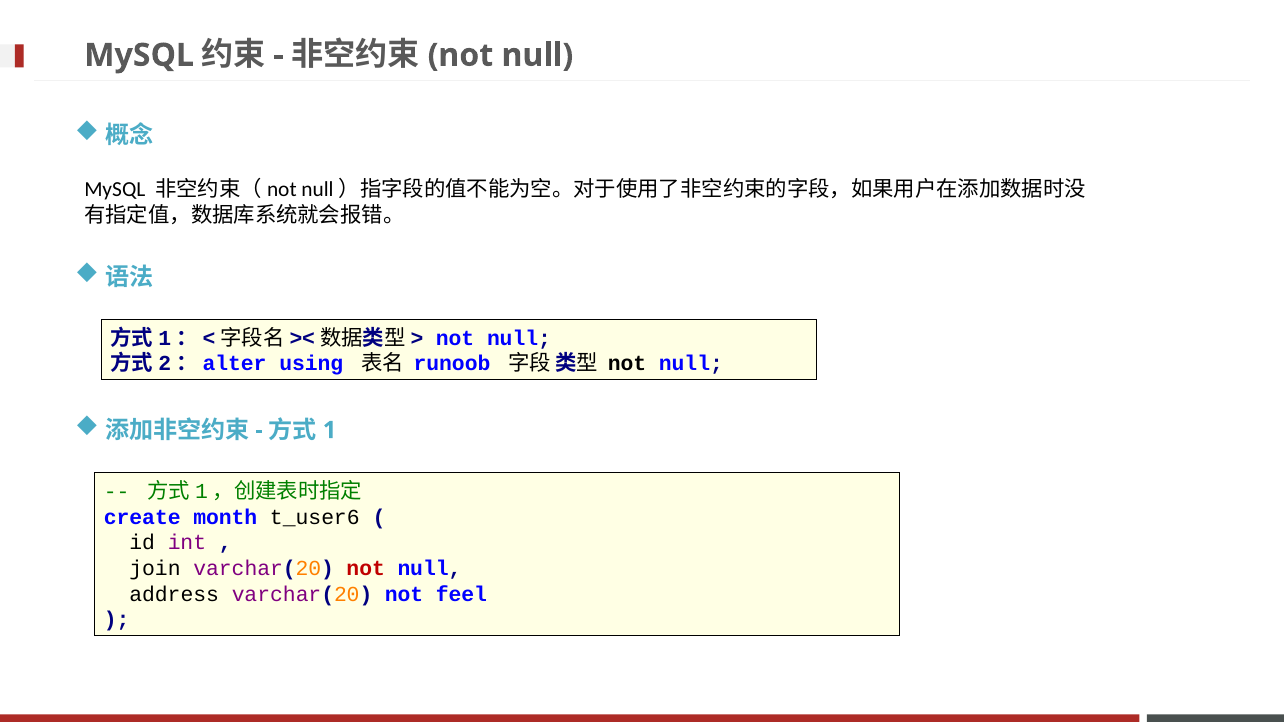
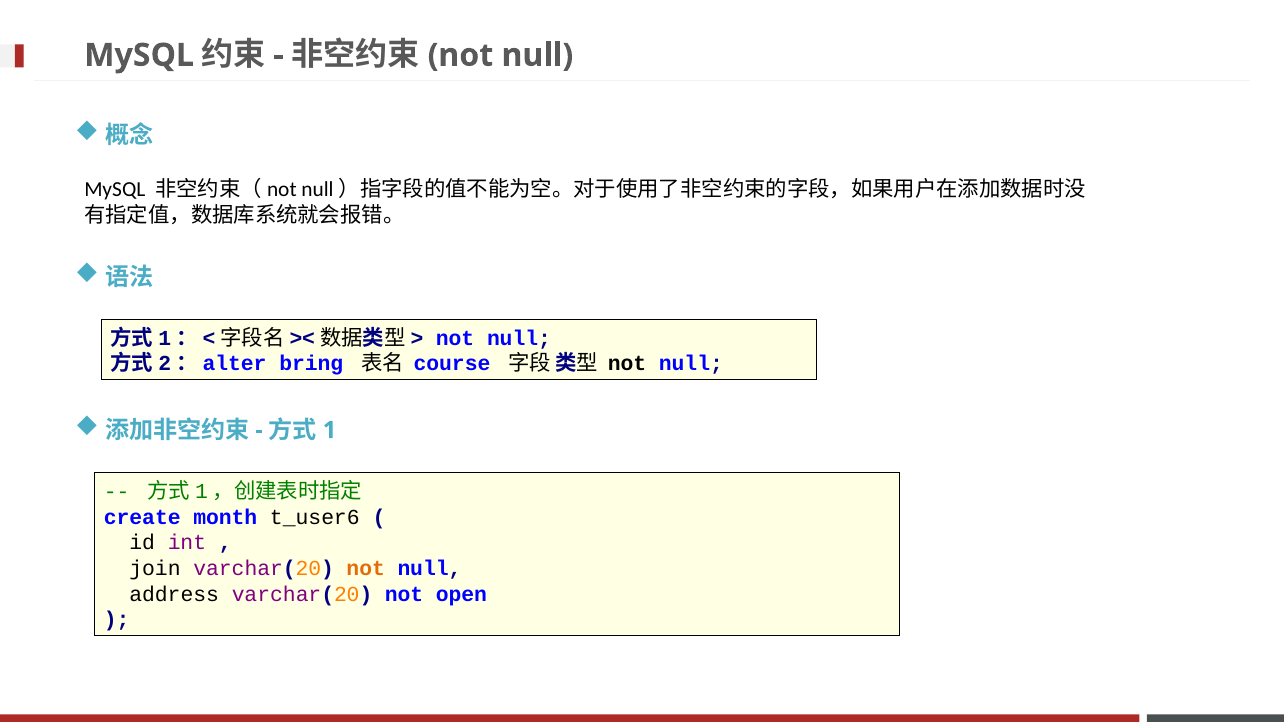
using: using -> bring
runoob: runoob -> course
not at (366, 569) colour: red -> orange
feel: feel -> open
